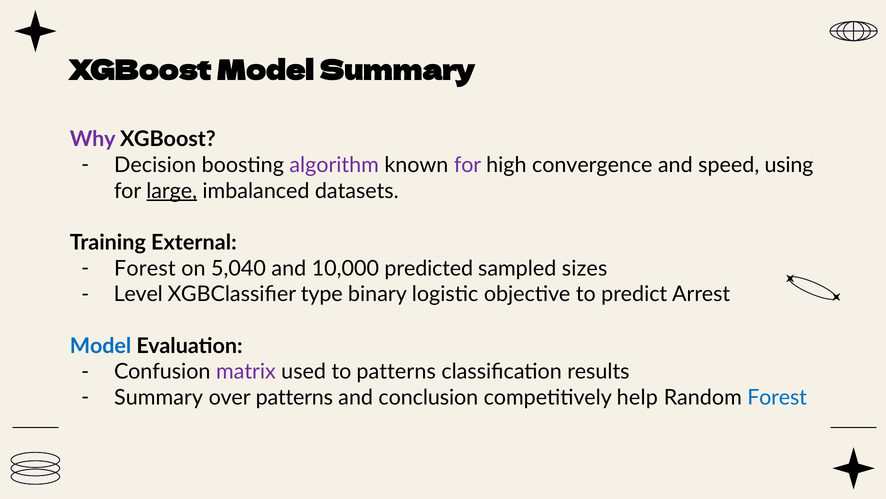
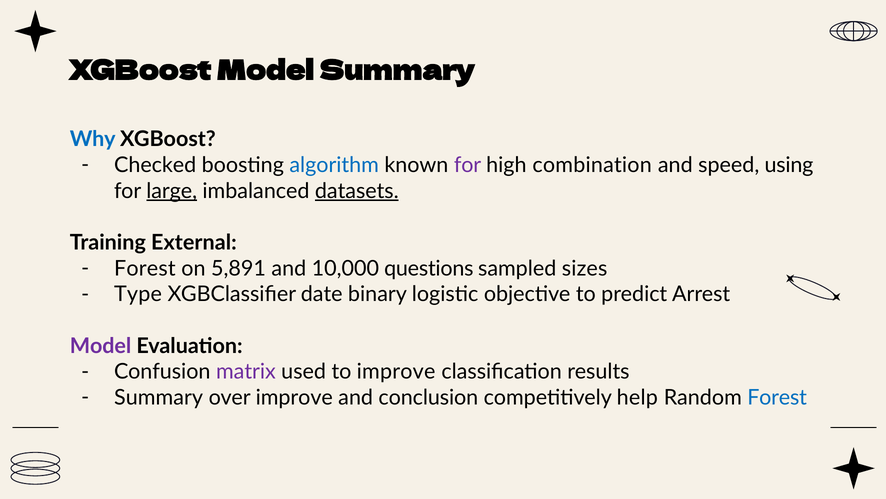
Why colour: purple -> blue
Decision: Decision -> Checked
algorithm colour: purple -> blue
convergence: convergence -> combination
datasets underline: none -> present
5,040: 5,040 -> 5,891
predicted: predicted -> questions
Level: Level -> Type
type: type -> date
Model at (100, 346) colour: blue -> purple
to patterns: patterns -> improve
over patterns: patterns -> improve
